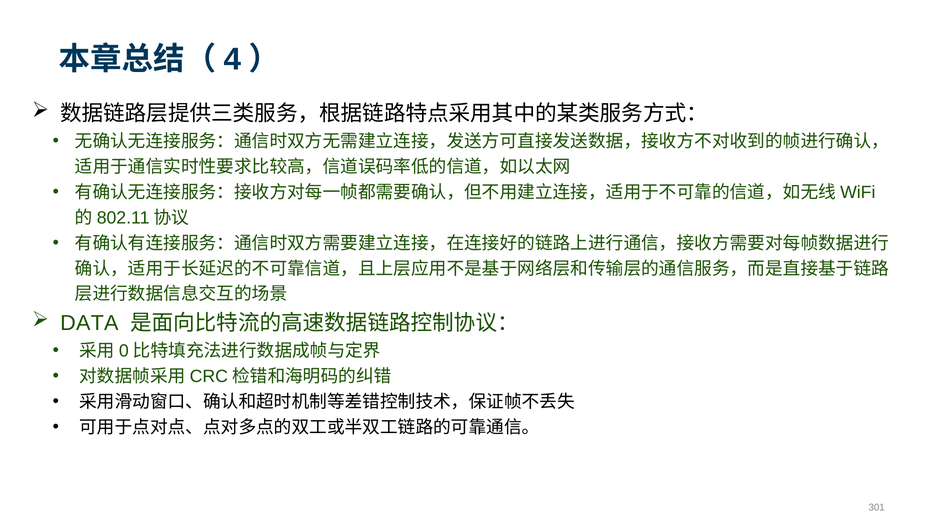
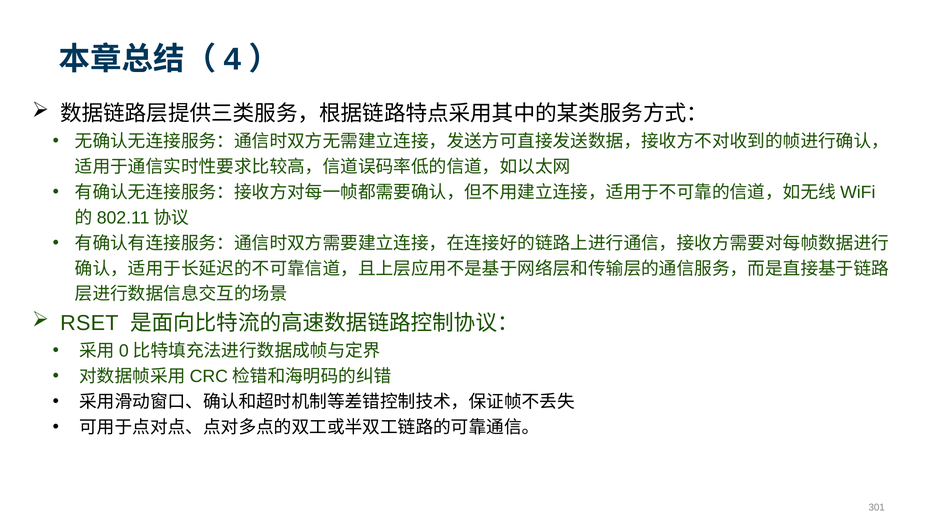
DATA: DATA -> RSET
